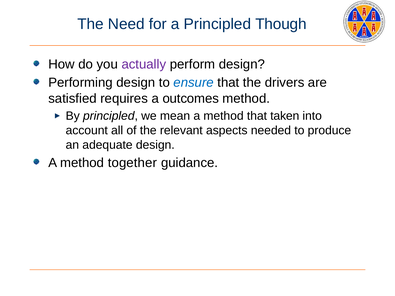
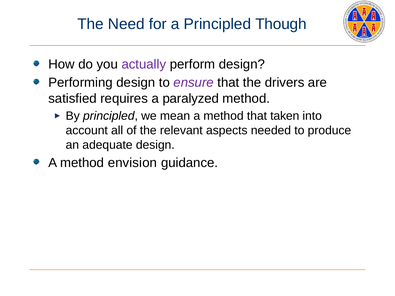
ensure colour: blue -> purple
outcomes: outcomes -> paralyzed
together: together -> envision
